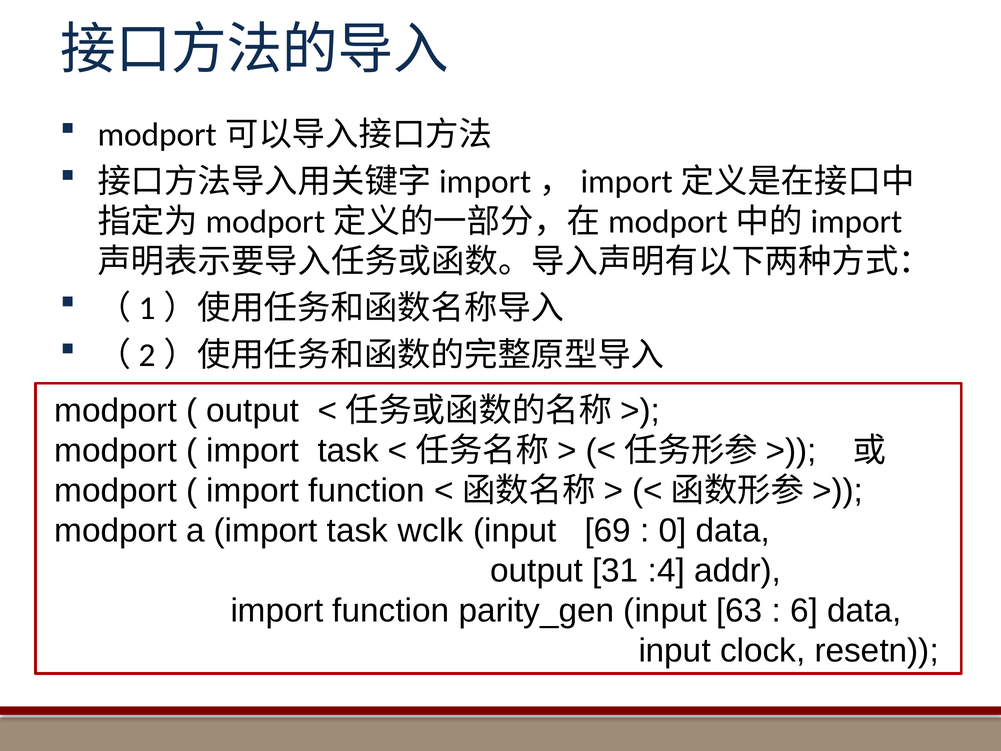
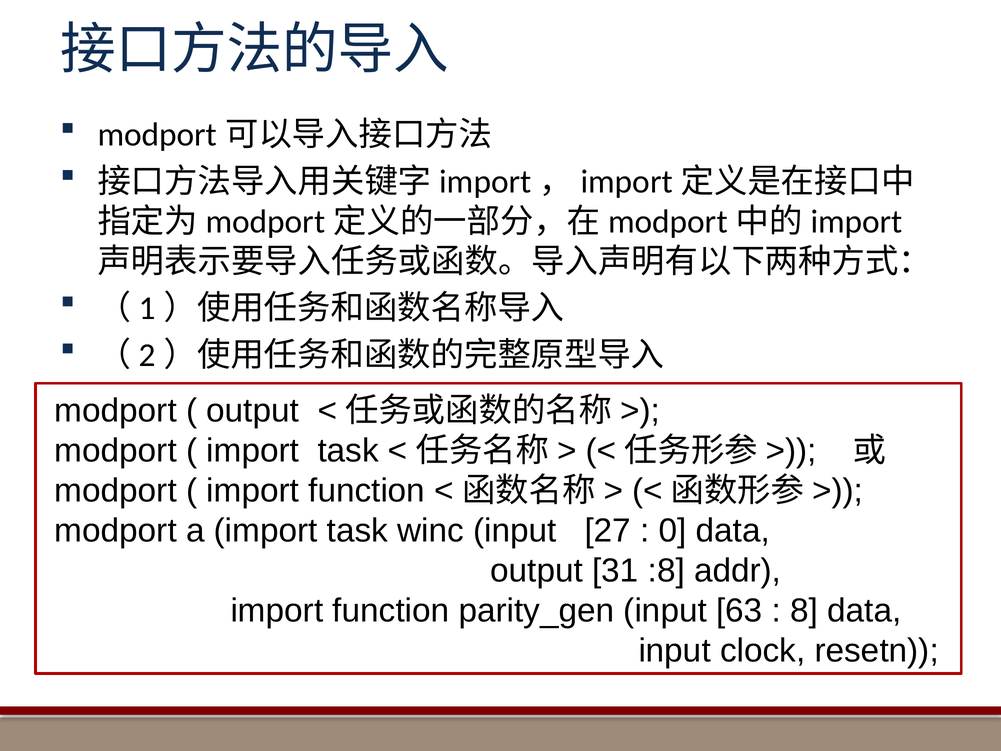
wclk: wclk -> winc
69: 69 -> 27
:4: :4 -> :8
6: 6 -> 8
